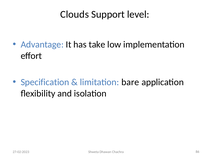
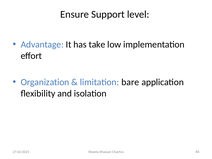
Clouds: Clouds -> Ensure
Specification: Specification -> Organization
